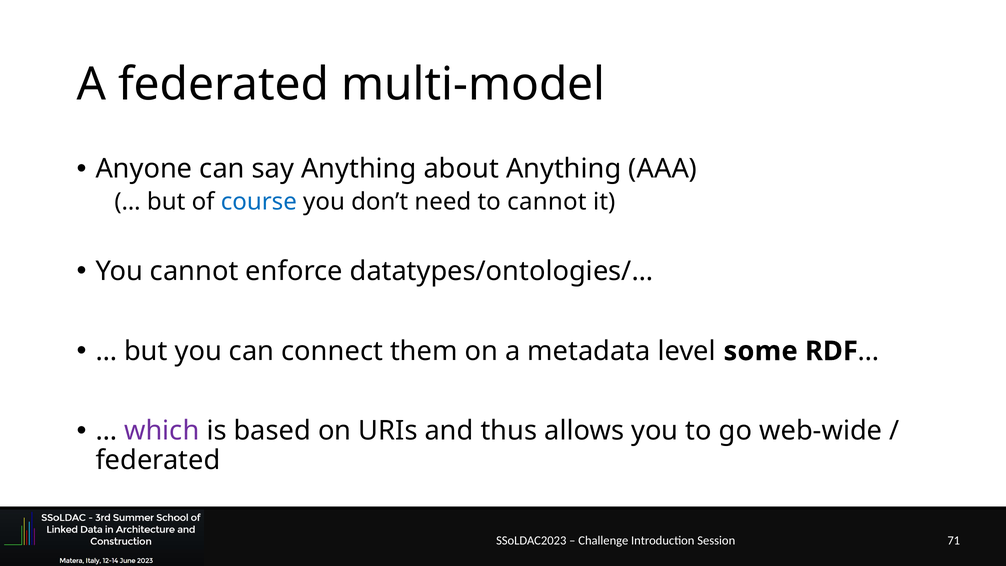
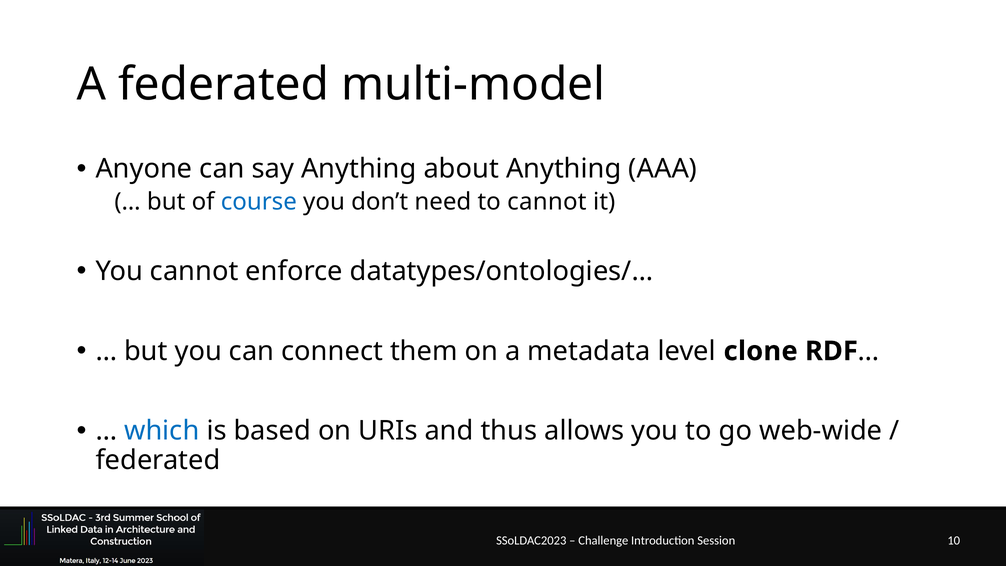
some: some -> clone
which colour: purple -> blue
71: 71 -> 10
